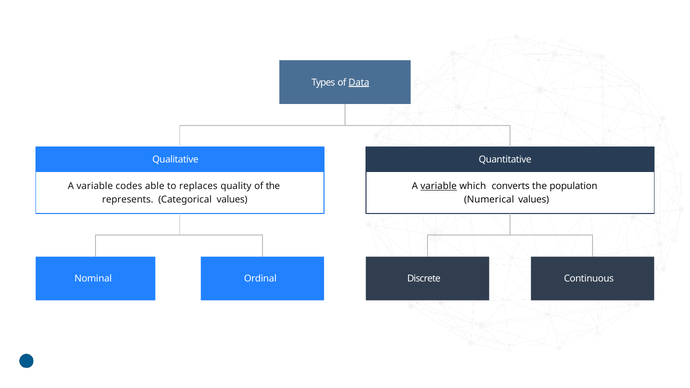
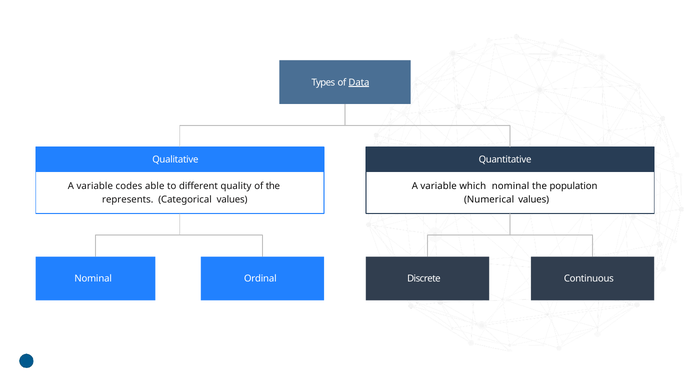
replaces: replaces -> different
variable at (439, 186) underline: present -> none
which converts: converts -> nominal
